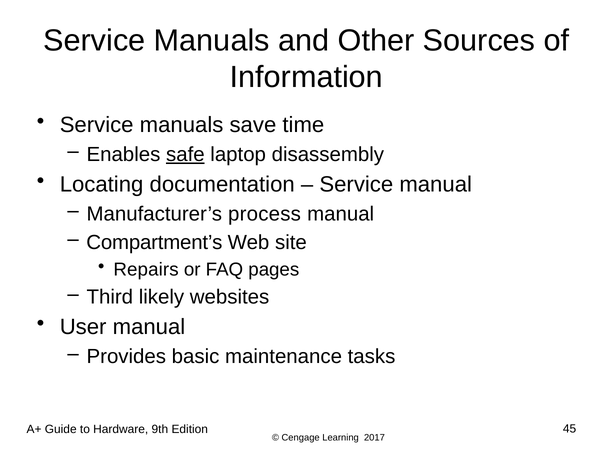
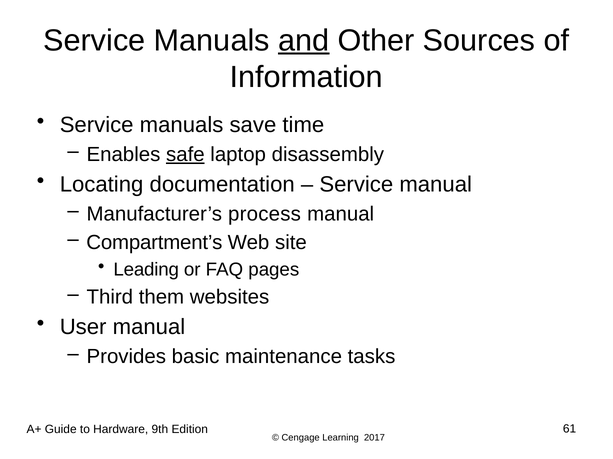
and underline: none -> present
Repairs: Repairs -> Leading
likely: likely -> them
45: 45 -> 61
